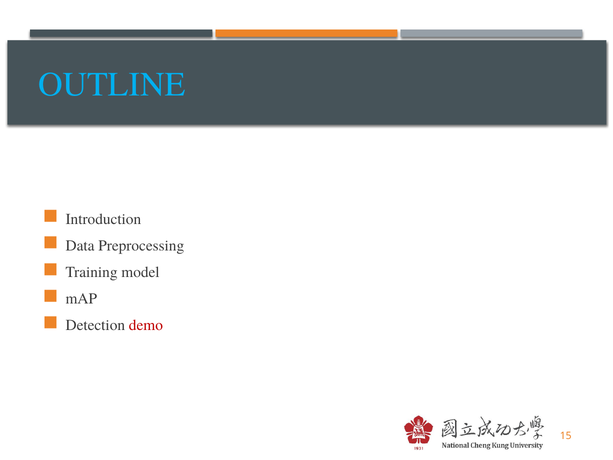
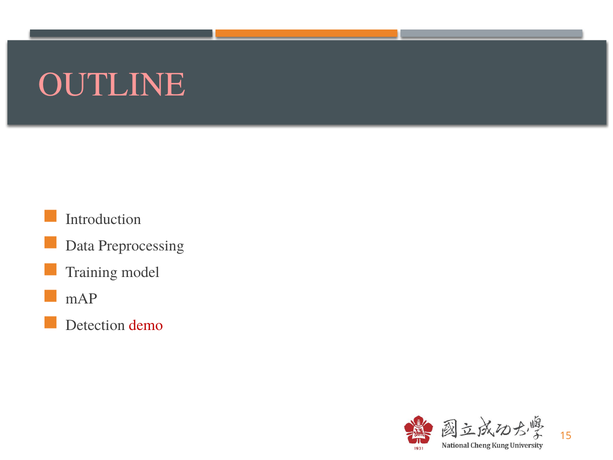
OUTLINE colour: light blue -> pink
